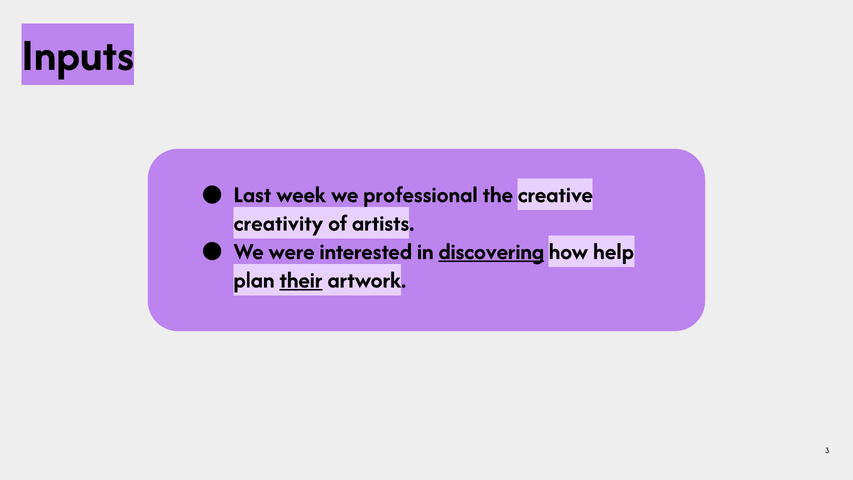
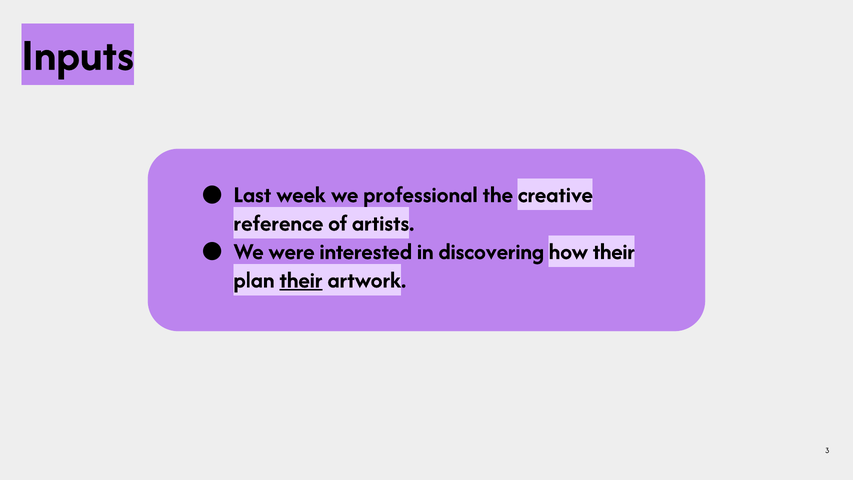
creativity: creativity -> reference
discovering underline: present -> none
how help: help -> their
